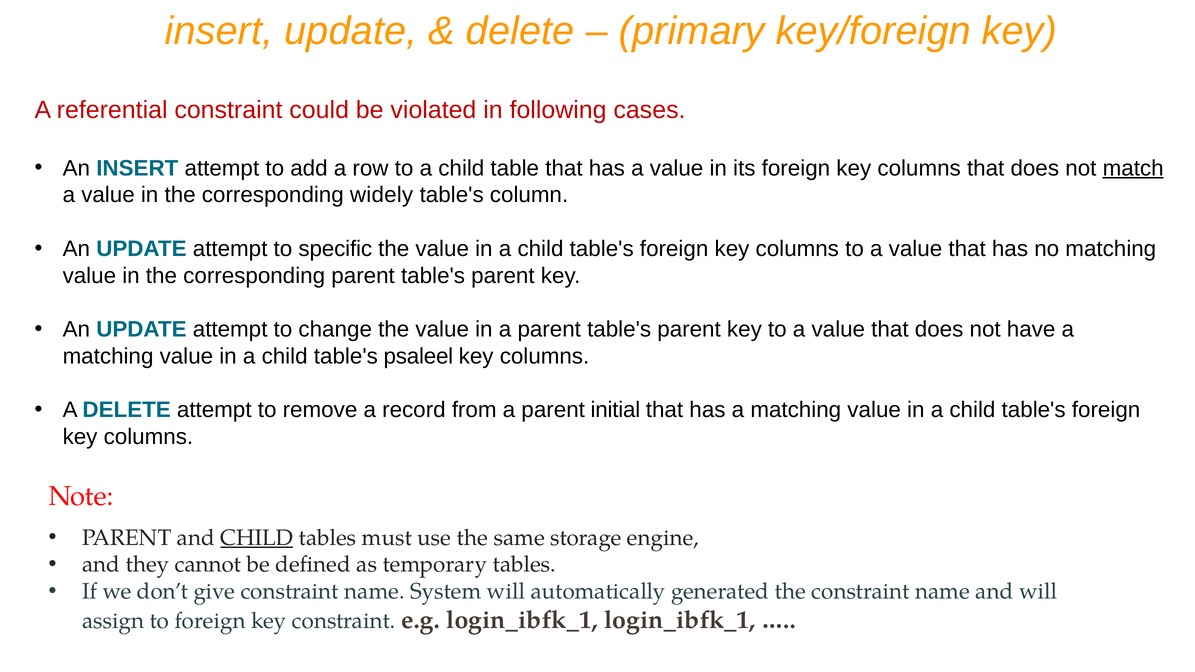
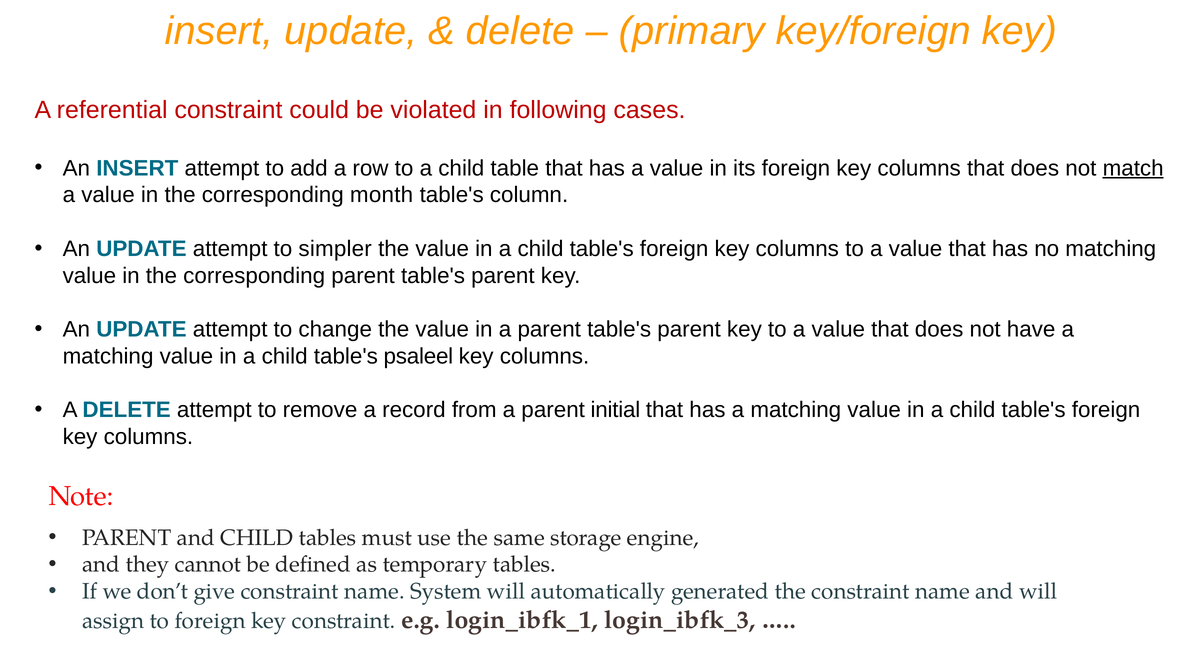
widely: widely -> month
specific: specific -> simpler
CHILD at (257, 538) underline: present -> none
login_ibfk_1 login_ibfk_1: login_ibfk_1 -> login_ibfk_3
